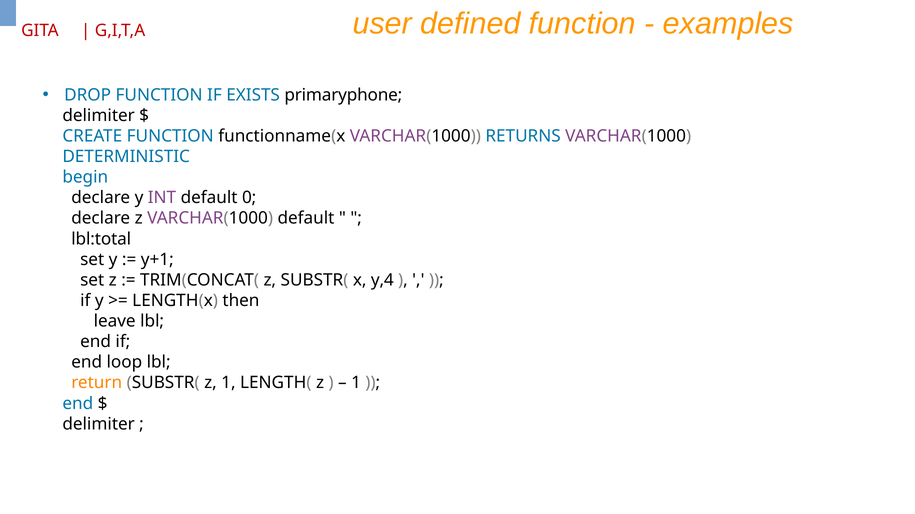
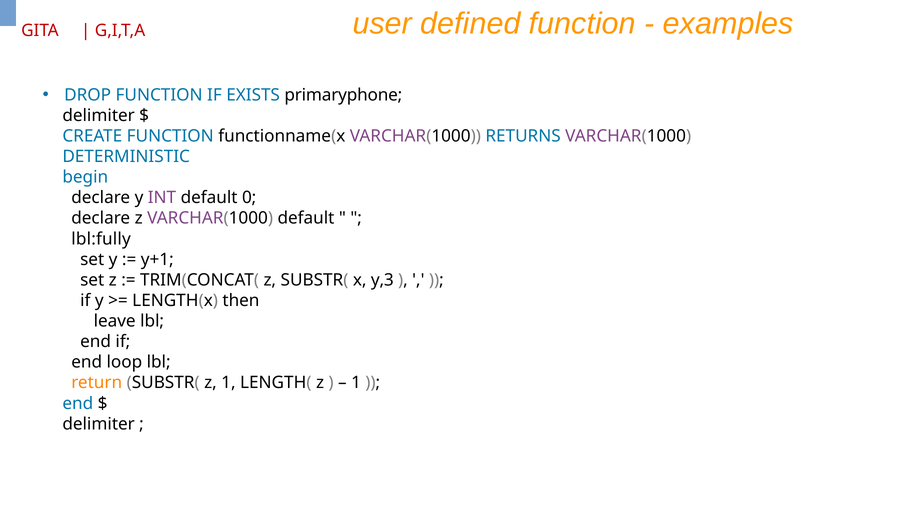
lbl:total: lbl:total -> lbl:fully
y,4: y,4 -> y,3
